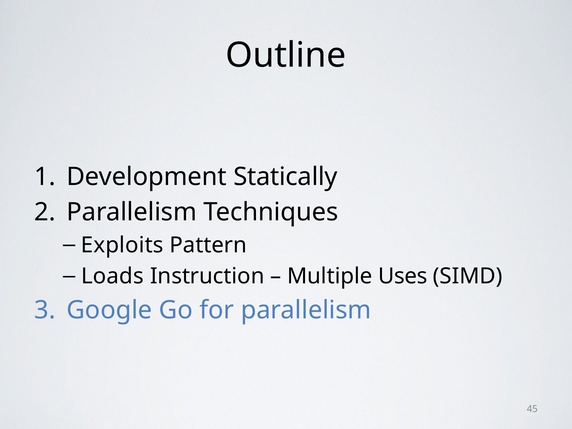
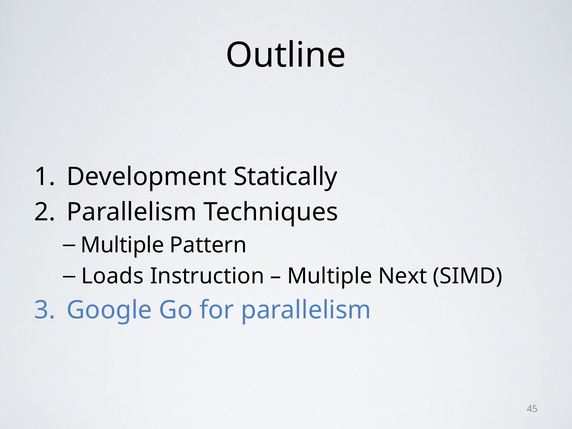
Exploits at (122, 245): Exploits -> Multiple
Uses: Uses -> Next
